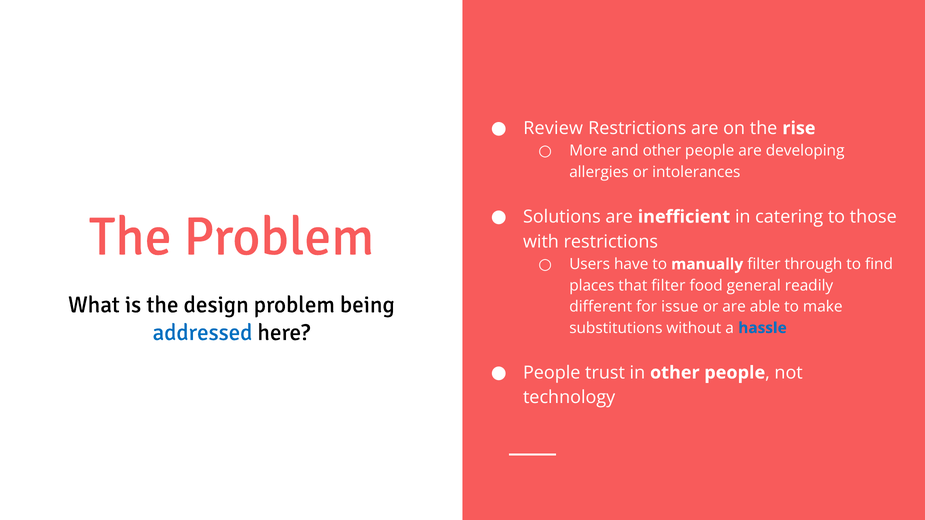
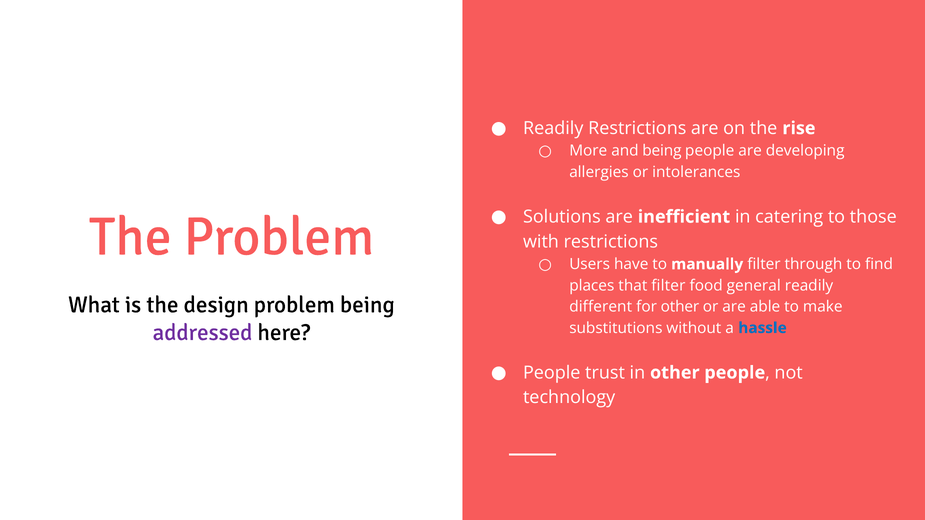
Review at (553, 128): Review -> Readily
and other: other -> being
for issue: issue -> other
addressed colour: blue -> purple
